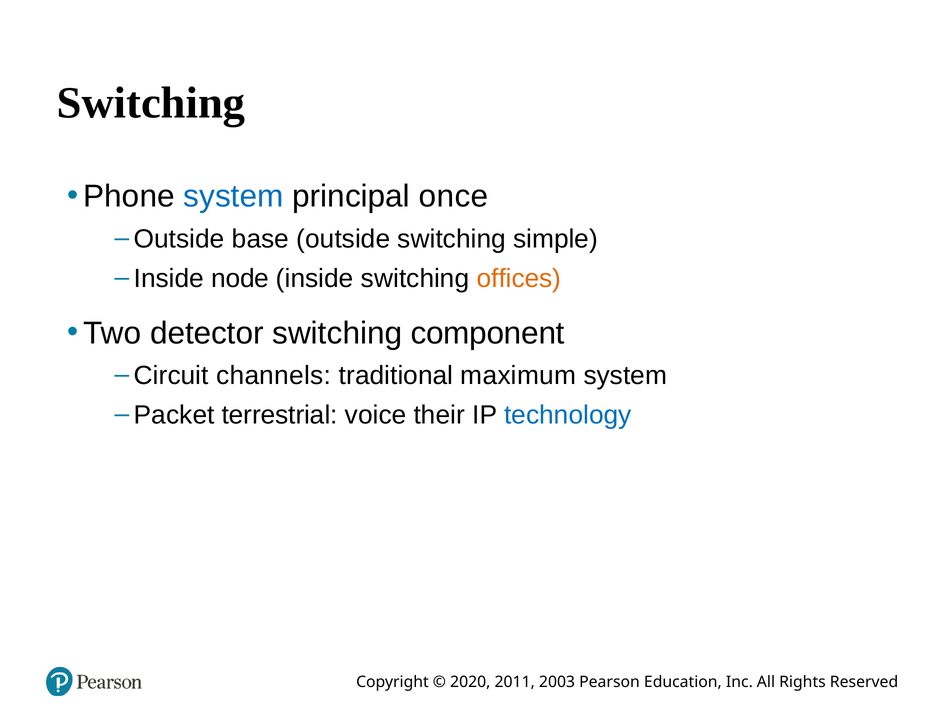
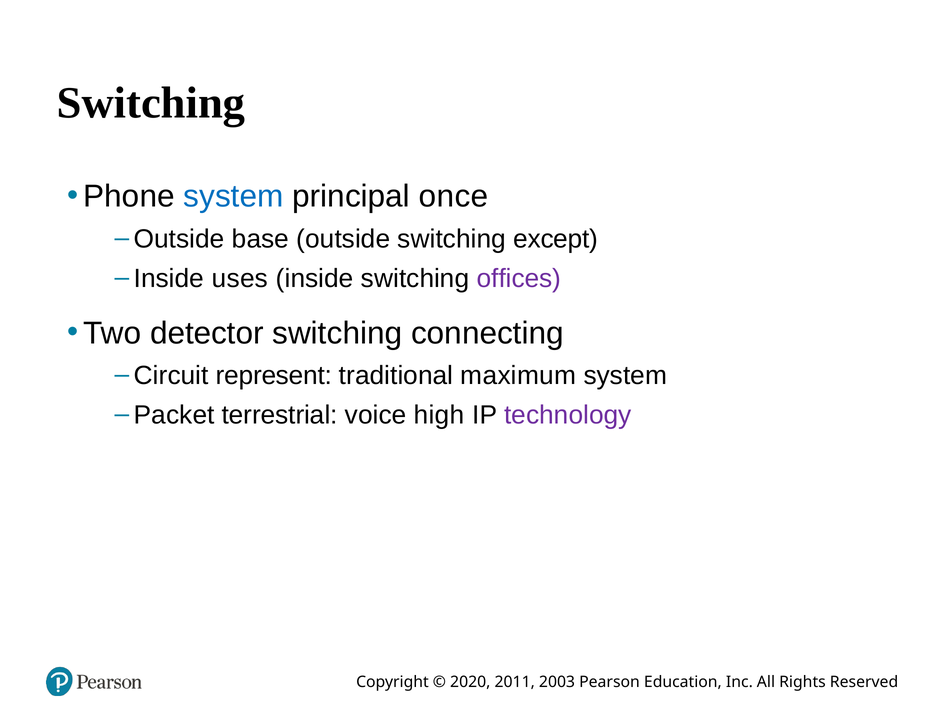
simple: simple -> except
node: node -> uses
offices colour: orange -> purple
component: component -> connecting
channels: channels -> represent
their: their -> high
technology colour: blue -> purple
